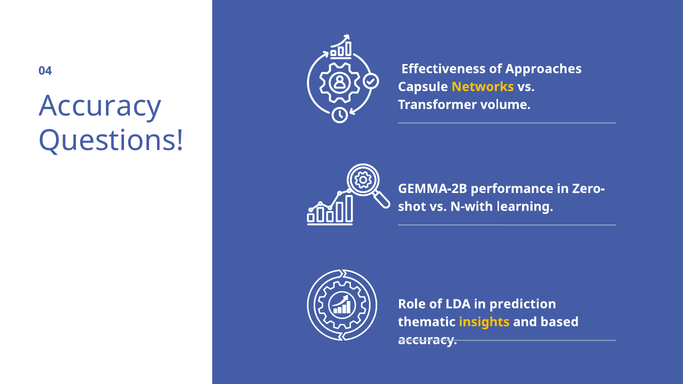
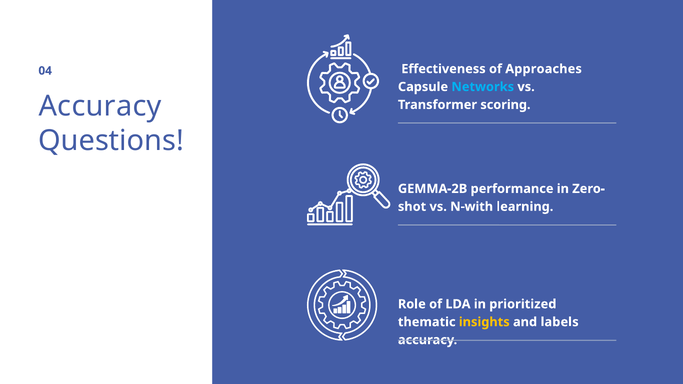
Networks colour: yellow -> light blue
volume: volume -> scoring
prediction: prediction -> prioritized
based: based -> labels
